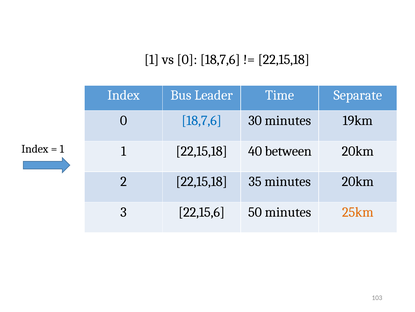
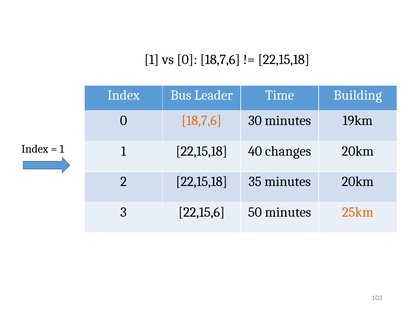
Separate: Separate -> Building
18,7,6 at (202, 120) colour: blue -> orange
between: between -> changes
